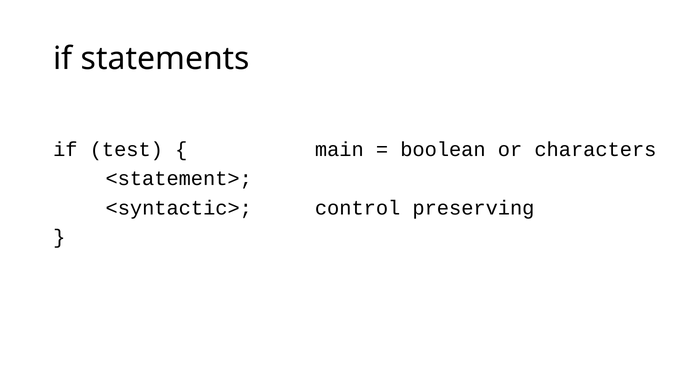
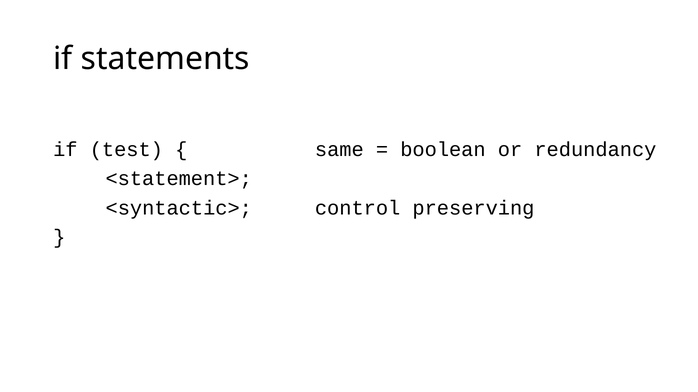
main: main -> same
characters: characters -> redundancy
